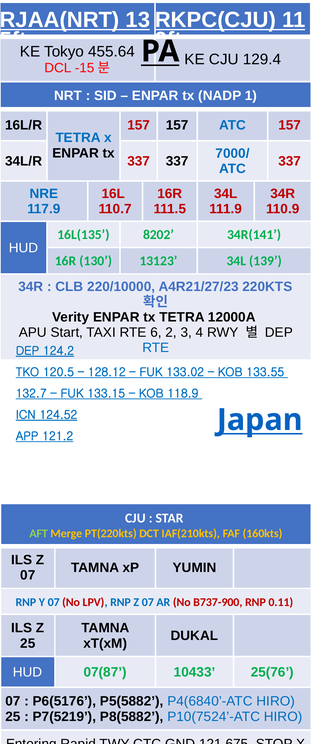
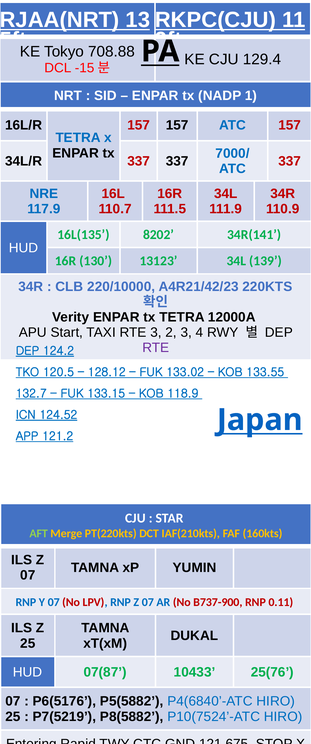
455.64: 455.64 -> 708.88
A4R21/27/23: A4R21/27/23 -> A4R21/42/23
RTE 6: 6 -> 3
RTE at (156, 348) colour: blue -> purple
